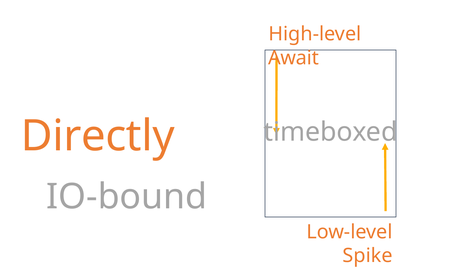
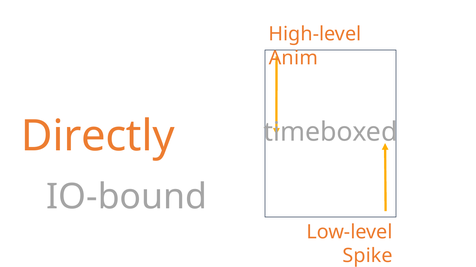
Await: Await -> Anim
